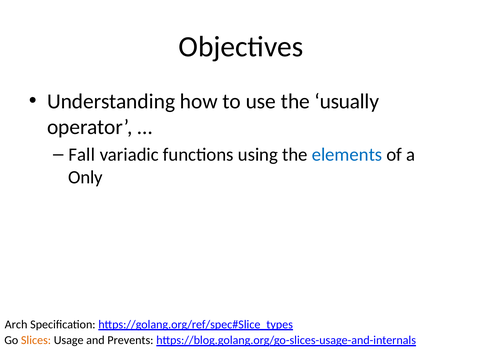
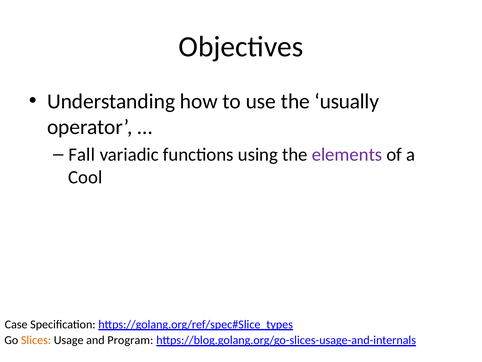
elements colour: blue -> purple
Only: Only -> Cool
Arch: Arch -> Case
Prevents: Prevents -> Program
